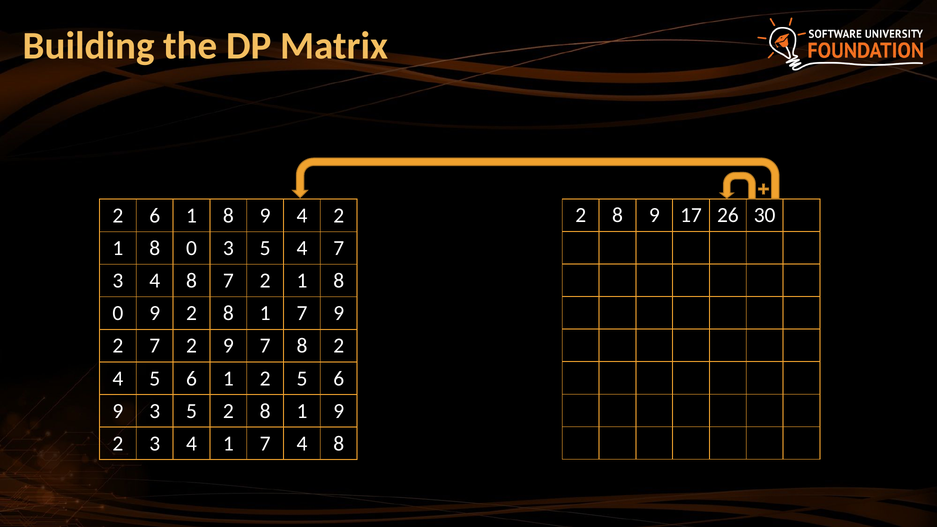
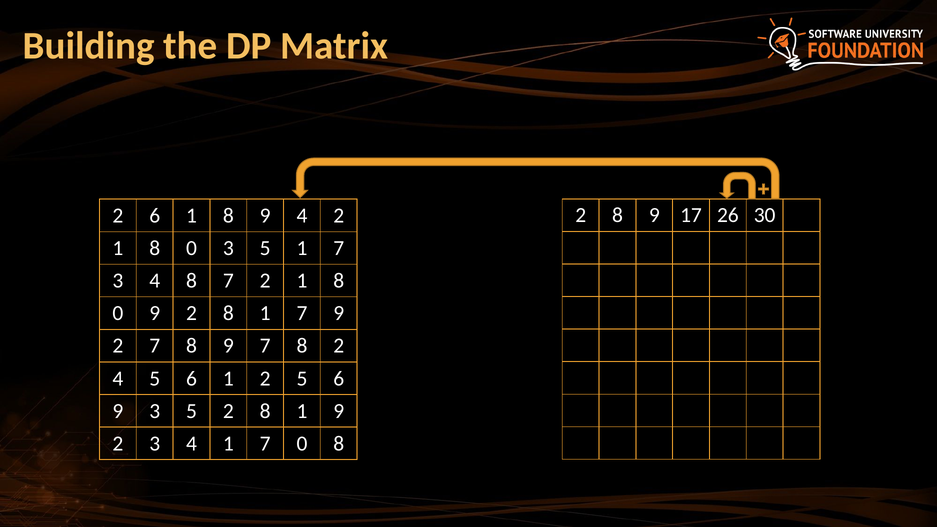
5 4: 4 -> 1
2 7 2: 2 -> 8
7 4: 4 -> 0
